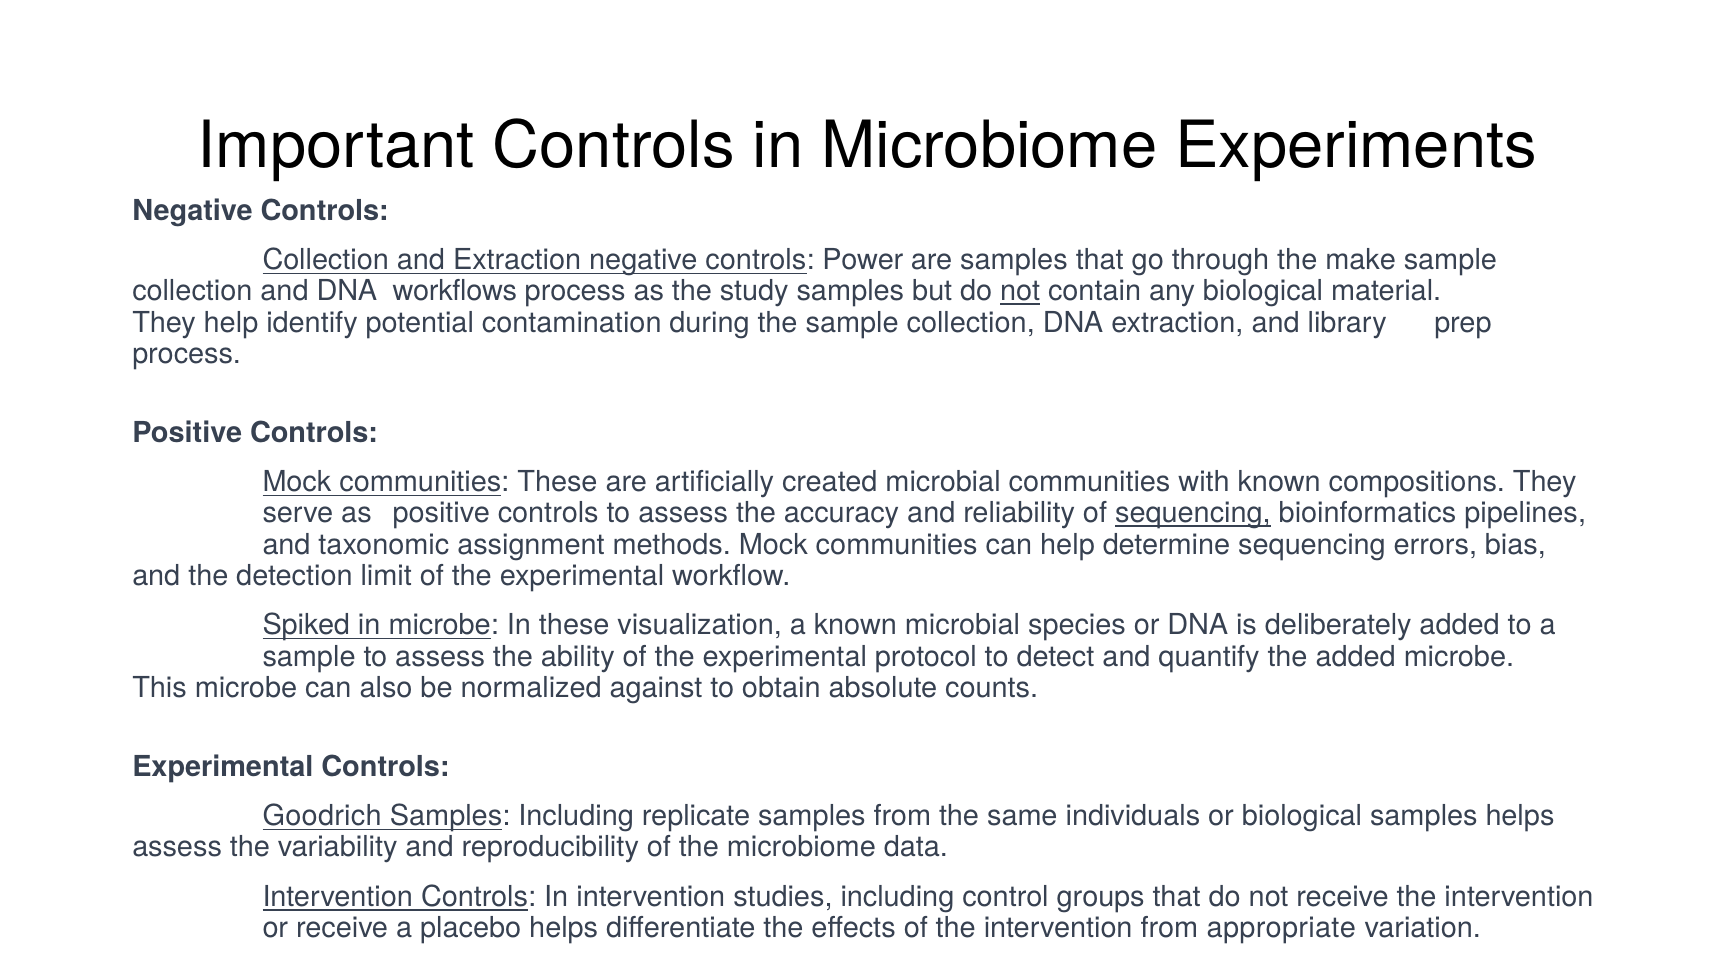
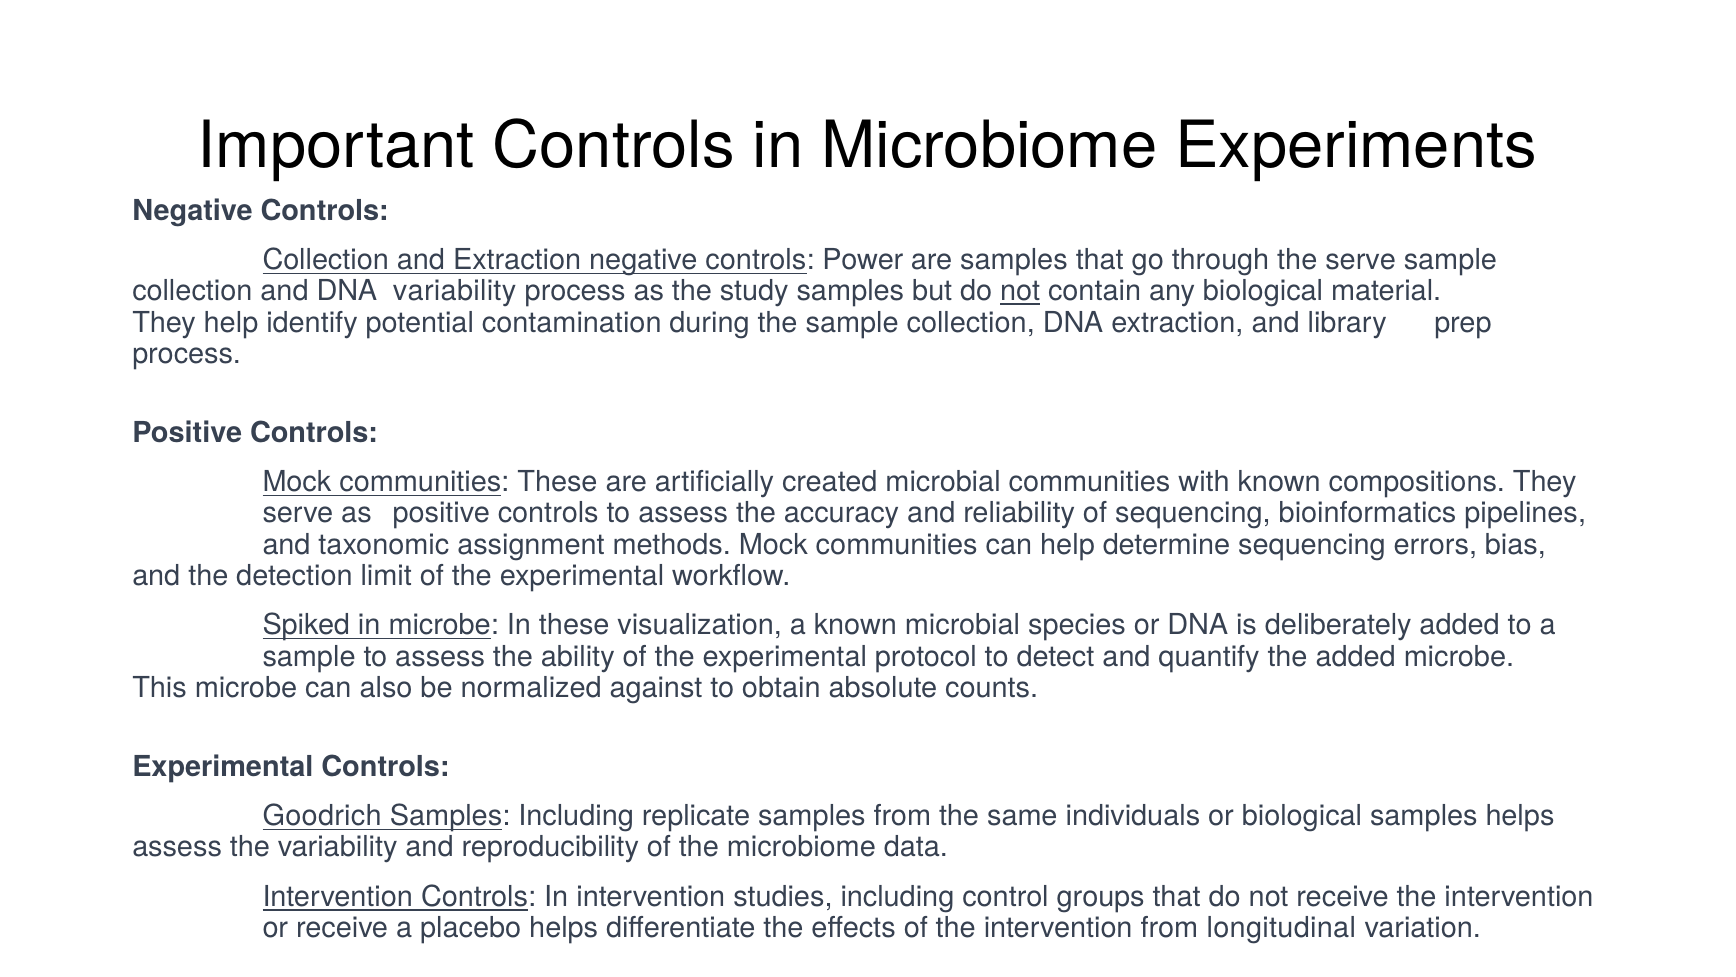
the make: make -> serve
DNA workflows: workflows -> variability
sequencing at (1193, 513) underline: present -> none
appropriate: appropriate -> longitudinal
